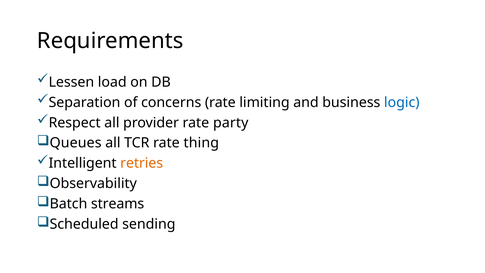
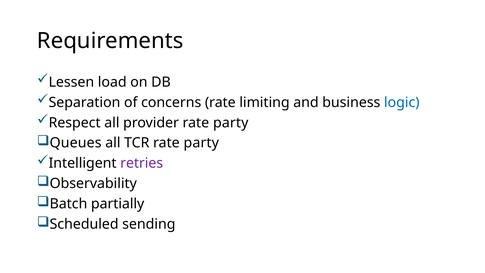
TCR rate thing: thing -> party
retries colour: orange -> purple
streams: streams -> partially
